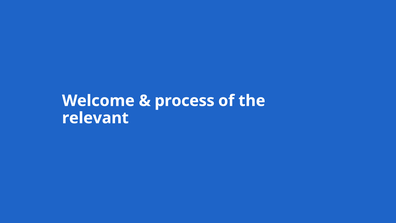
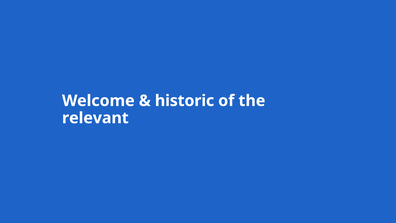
process: process -> historic
